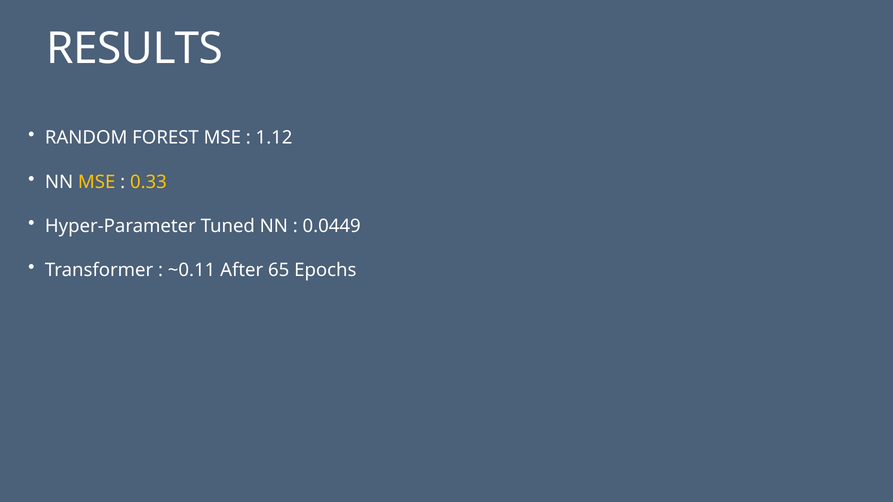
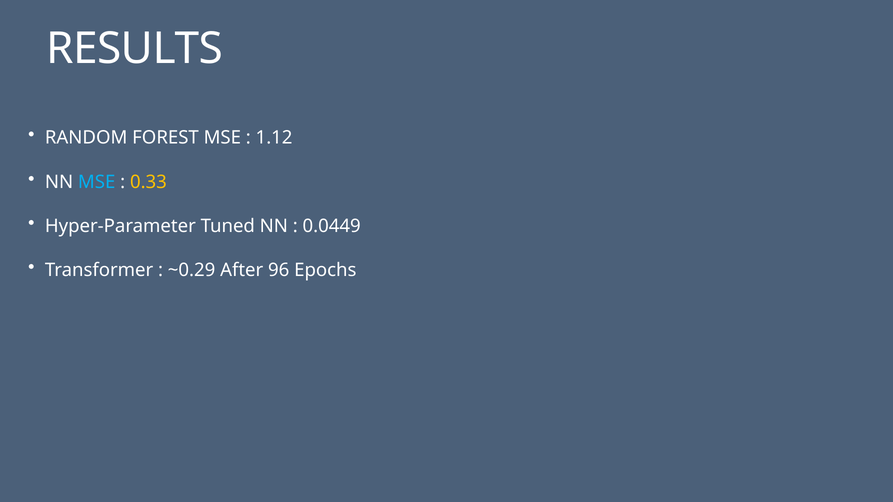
MSE at (97, 182) colour: yellow -> light blue
~0.11: ~0.11 -> ~0.29
65: 65 -> 96
